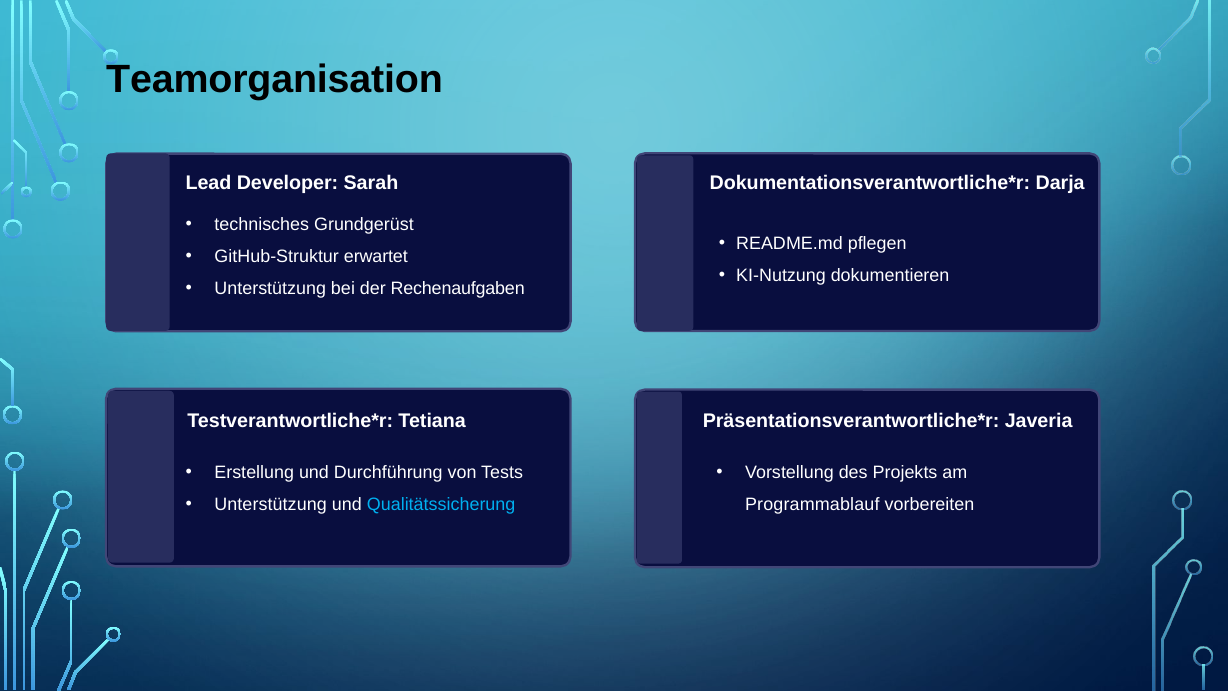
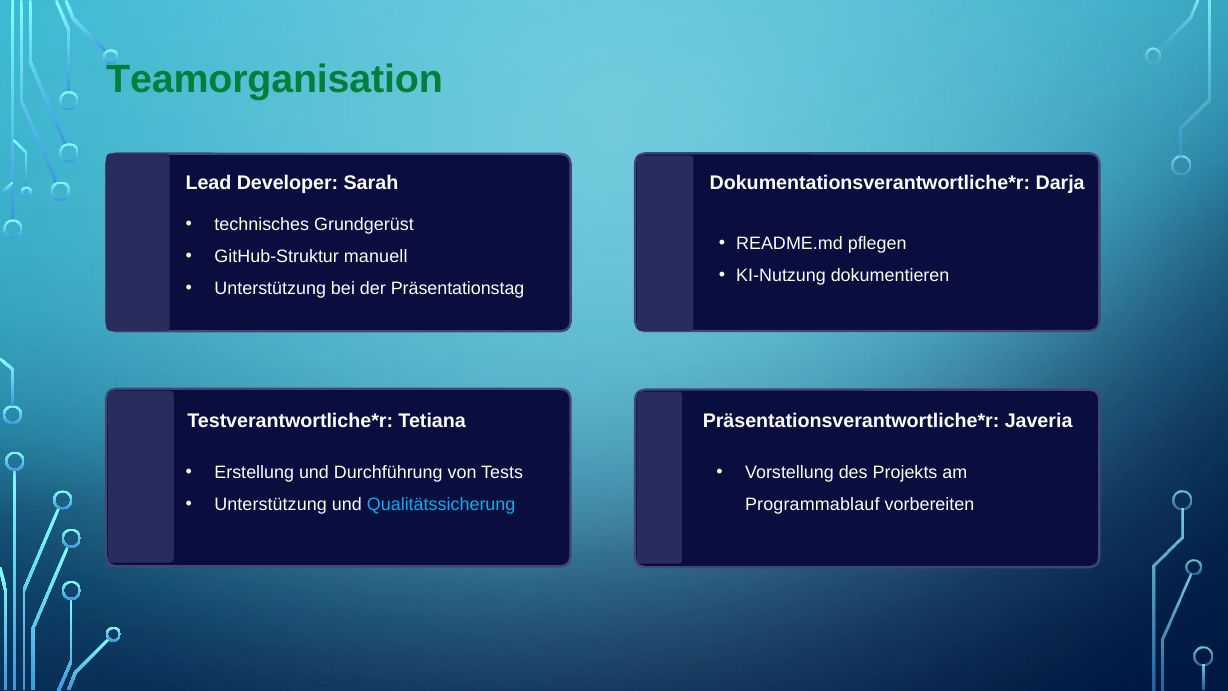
Teamorganisation colour: black -> green
erwartet: erwartet -> manuell
Rechenaufgaben: Rechenaufgaben -> Präsentationstag
